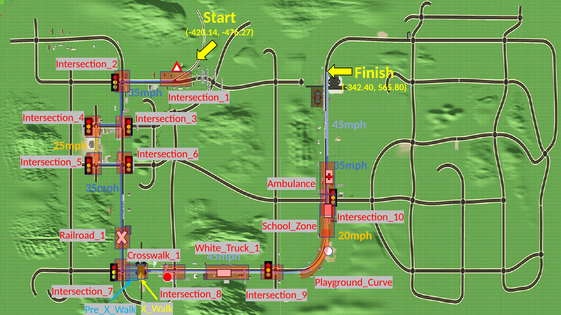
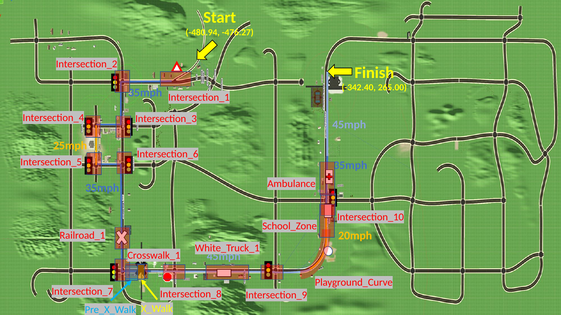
-420.14: -420.14 -> -480.94
565.80: 565.80 -> 265.00
